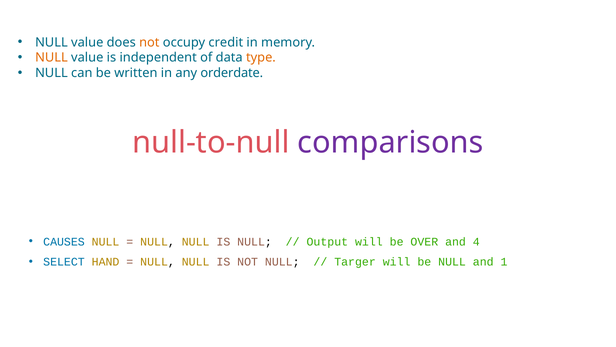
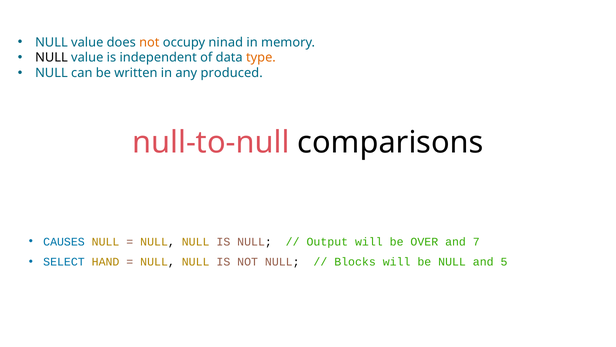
credit: credit -> ninad
NULL at (51, 58) colour: orange -> black
orderdate: orderdate -> produced
comparisons colour: purple -> black
4: 4 -> 7
Targer: Targer -> Blocks
1: 1 -> 5
